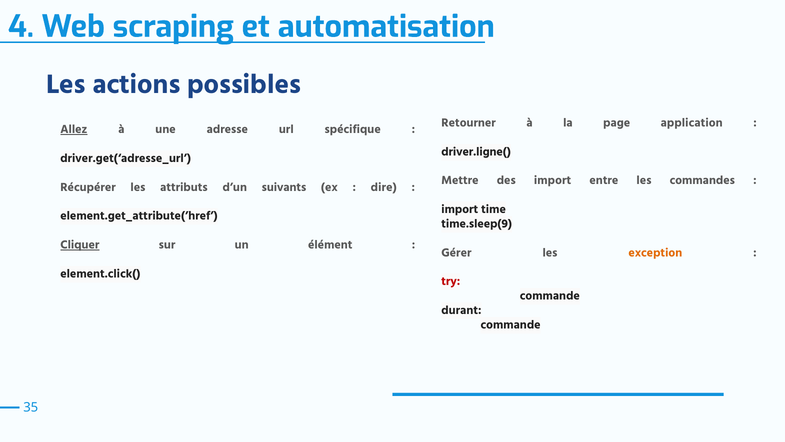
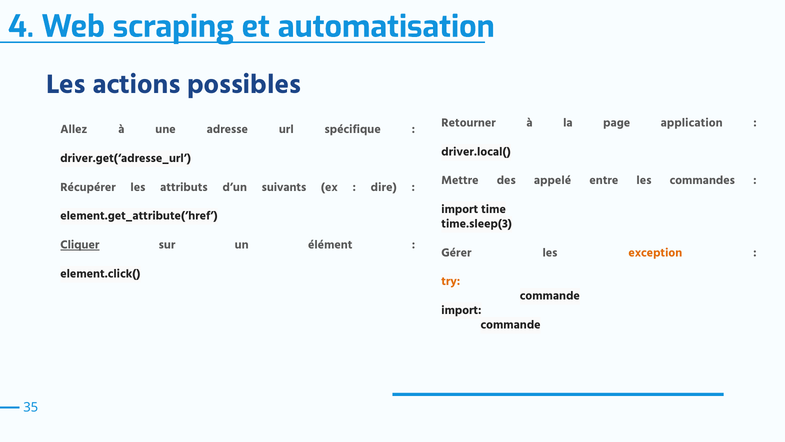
Allez underline: present -> none
driver.ligne(: driver.ligne( -> driver.local(
des import: import -> appelé
time.sleep(9: time.sleep(9 -> time.sleep(3
try colour: red -> orange
durant at (461, 310): durant -> import
